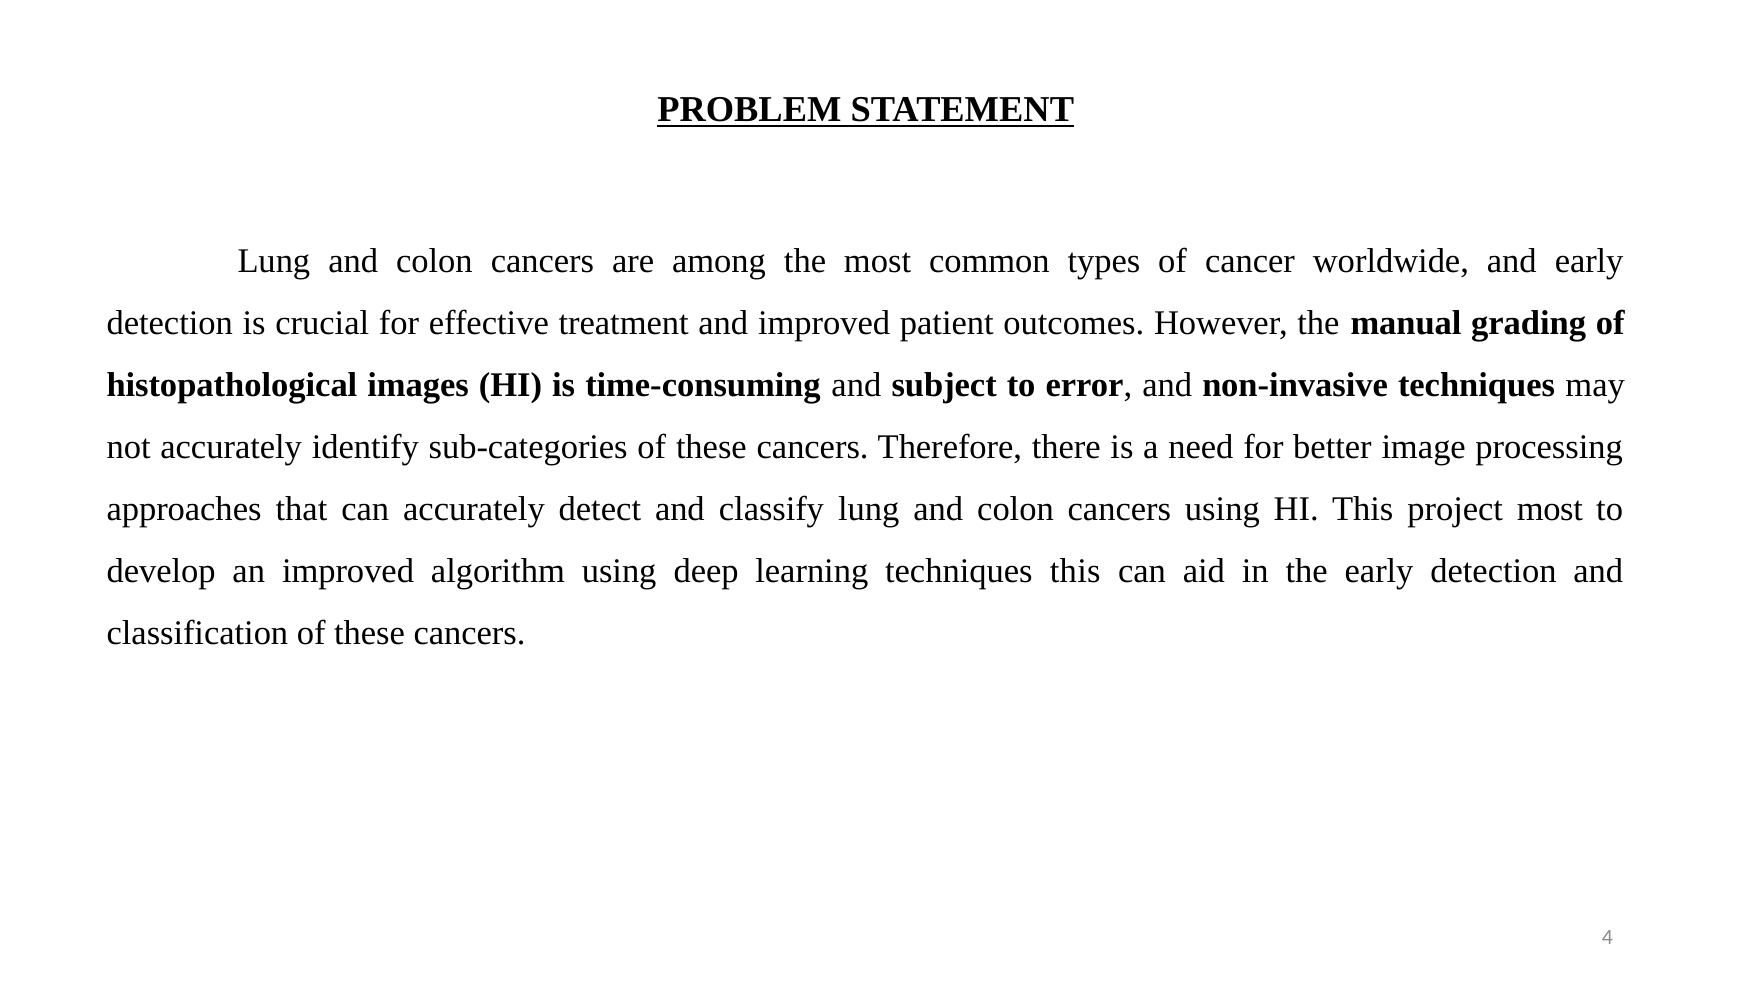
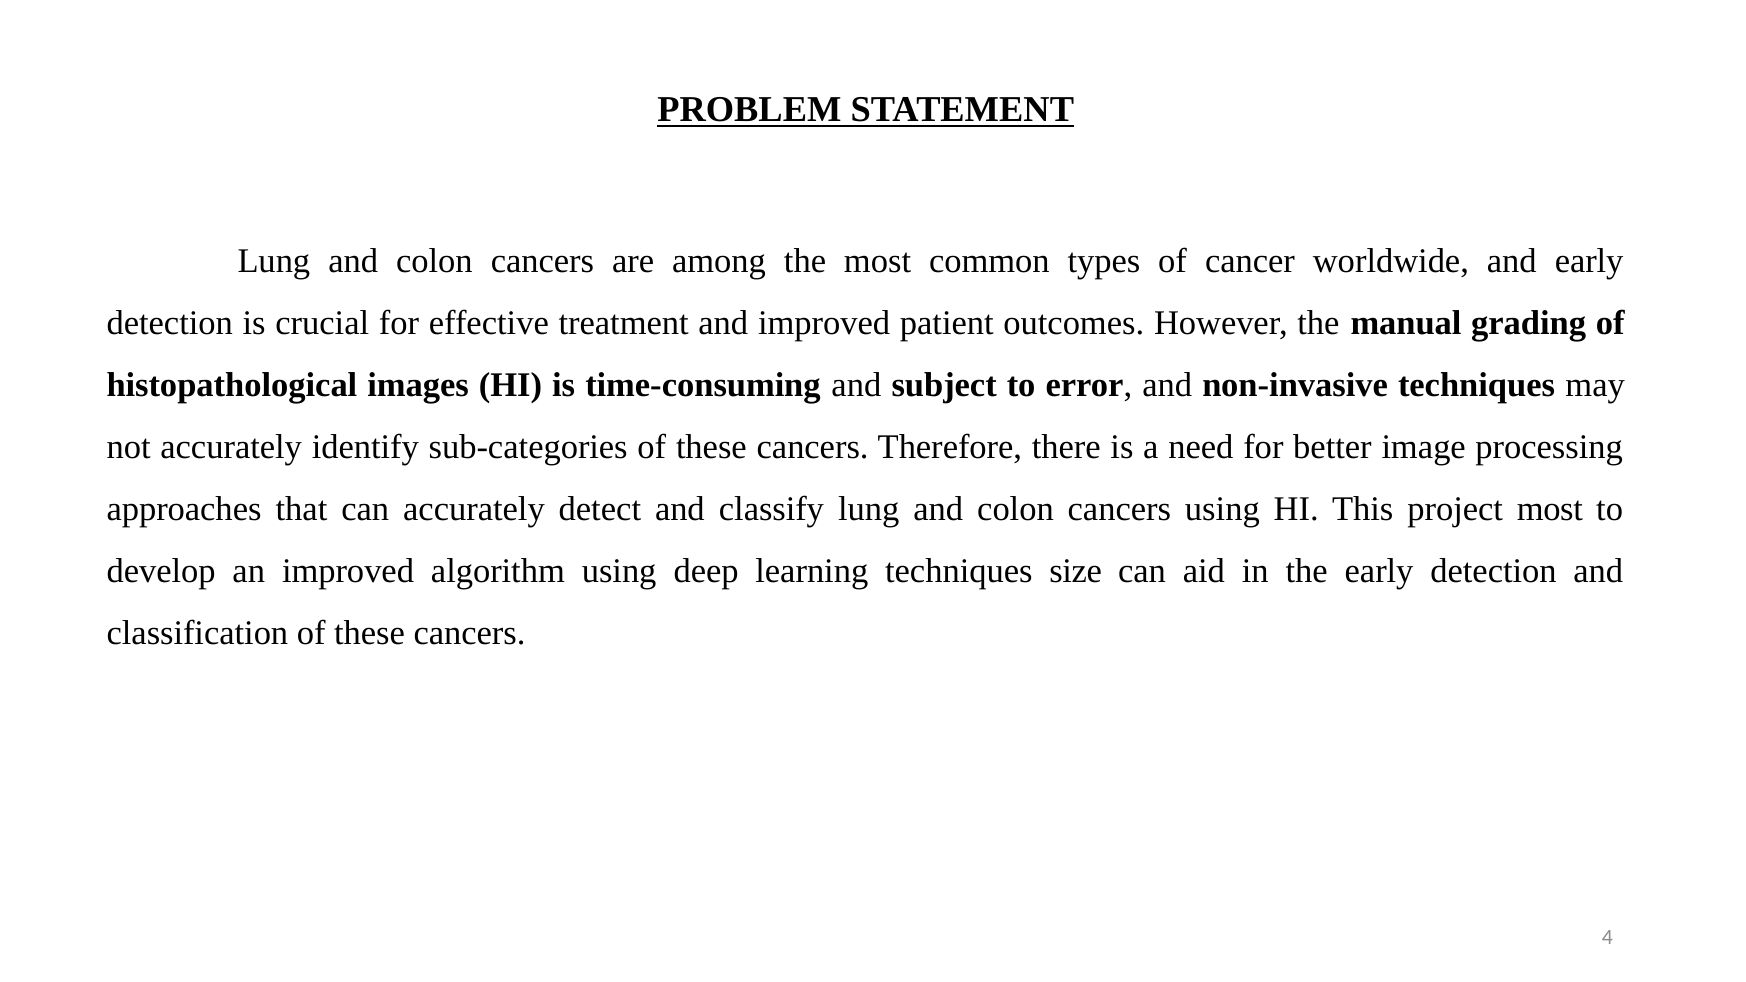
techniques this: this -> size
